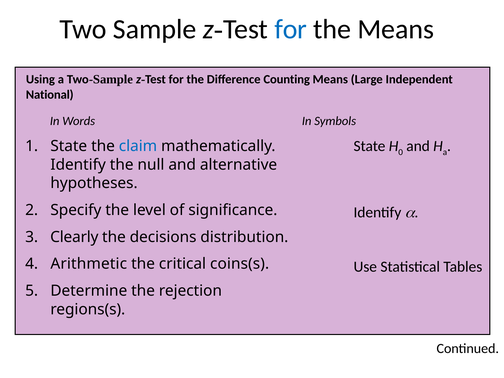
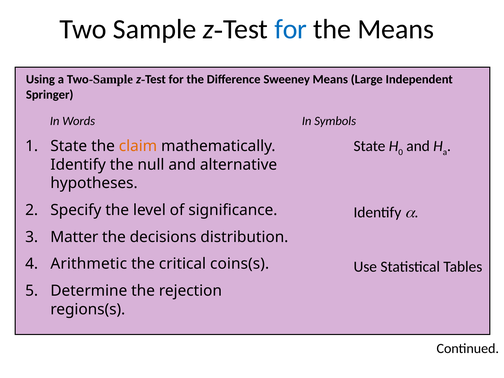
Counting: Counting -> Sweeney
National: National -> Springer
claim colour: blue -> orange
Clearly: Clearly -> Matter
